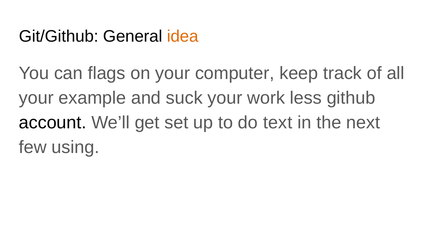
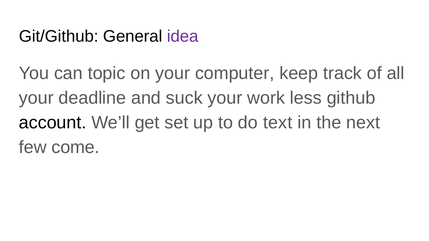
idea colour: orange -> purple
flags: flags -> topic
example: example -> deadline
using: using -> come
